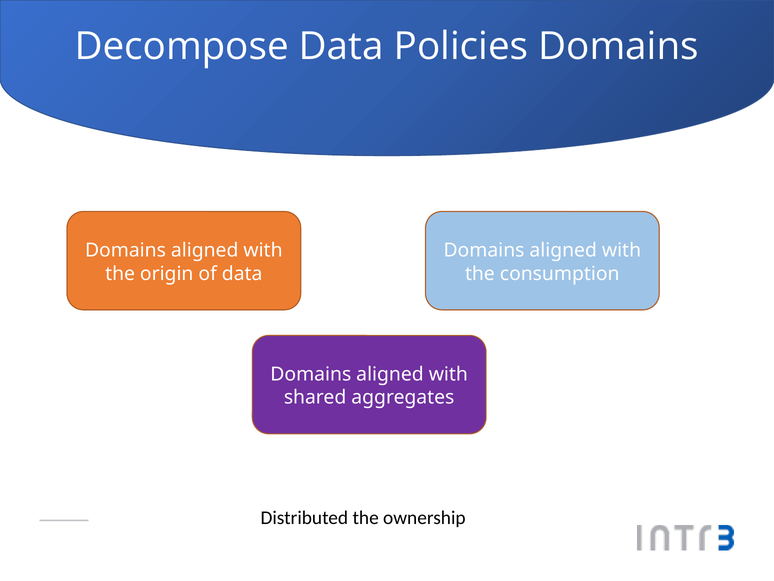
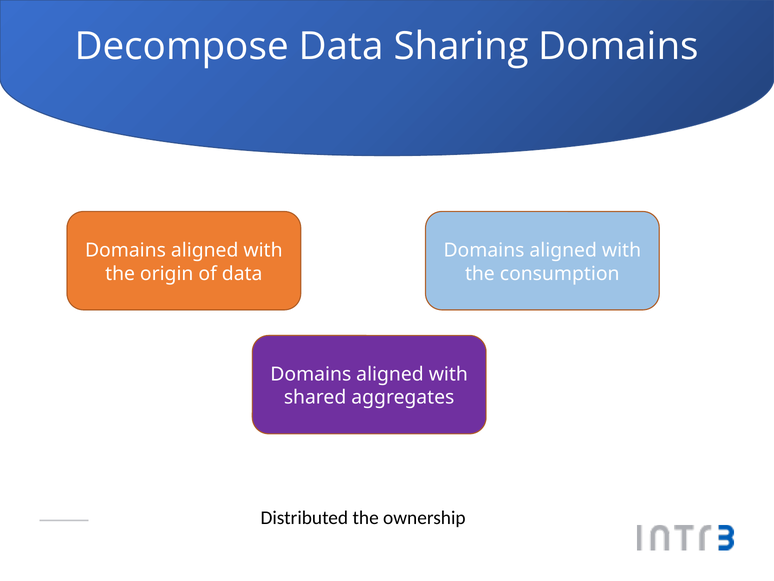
Policies: Policies -> Sharing
